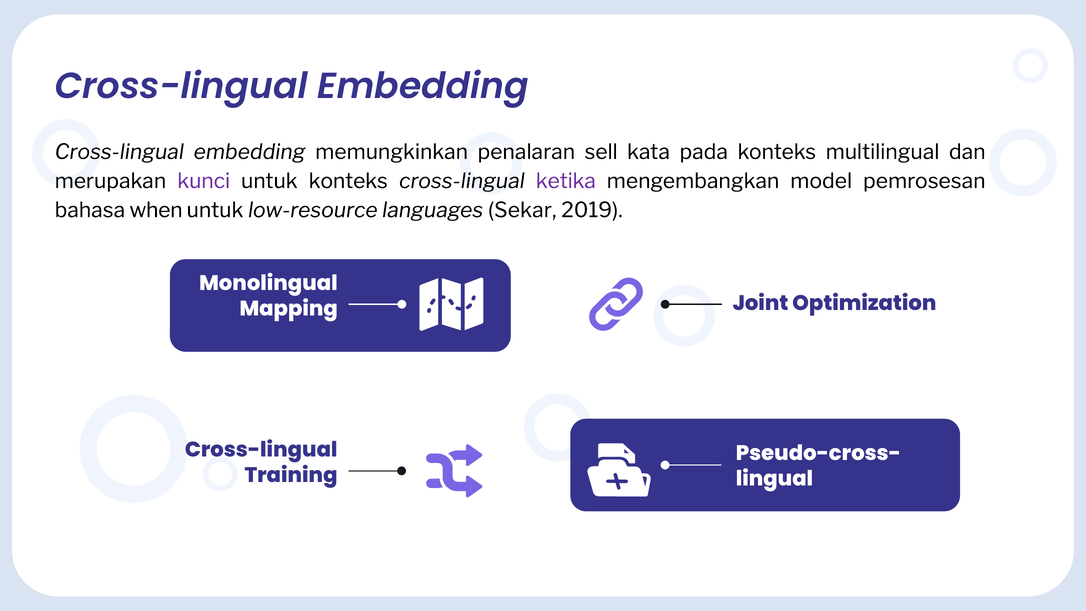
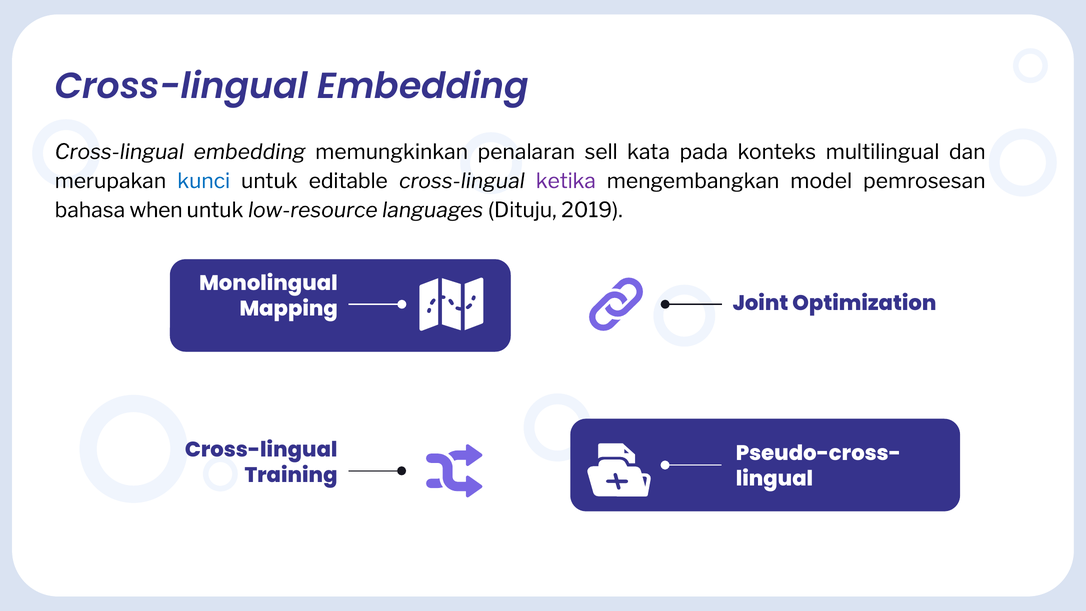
kunci colour: purple -> blue
untuk konteks: konteks -> editable
Sekar: Sekar -> Dituju
